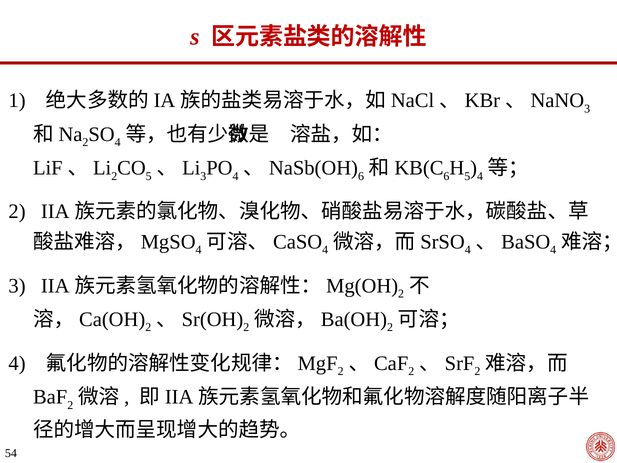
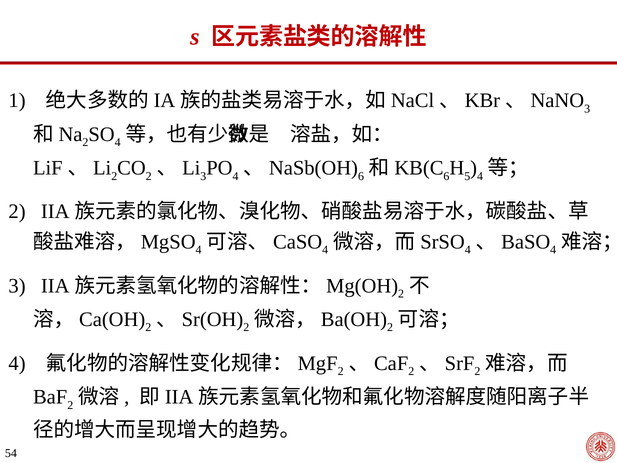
5 at (149, 176): 5 -> 2
